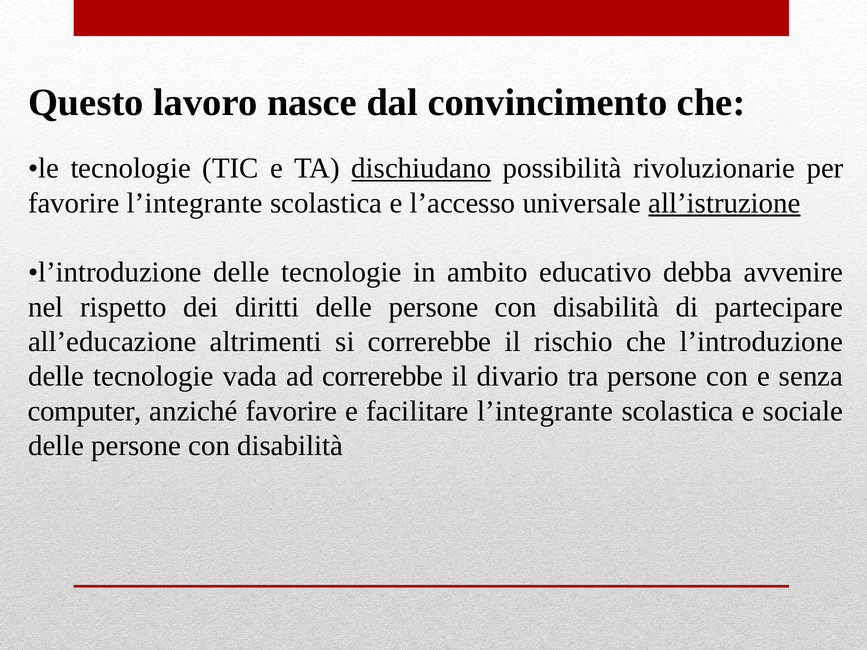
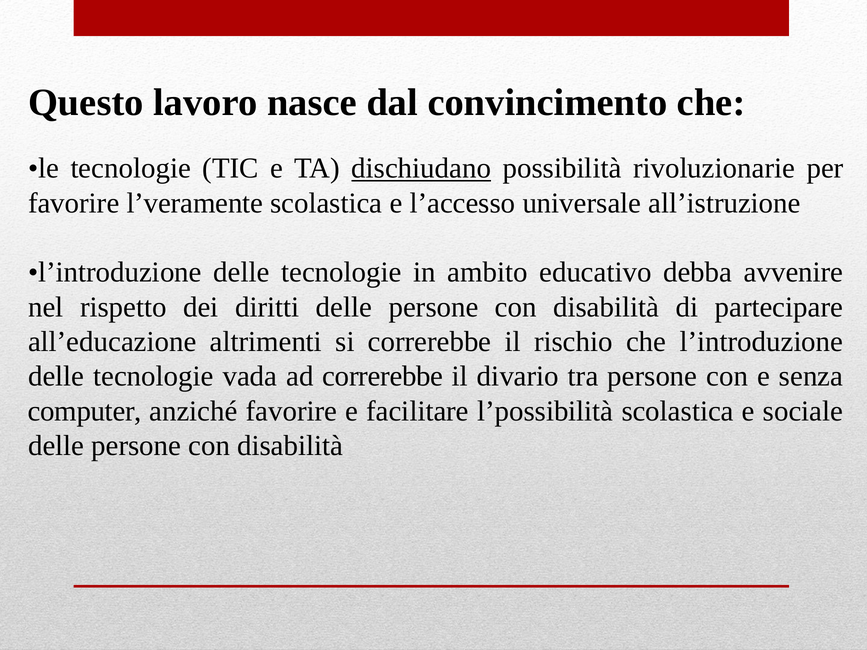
favorire l’integrante: l’integrante -> l’veramente
all’istruzione underline: present -> none
facilitare l’integrante: l’integrante -> l’possibilità
